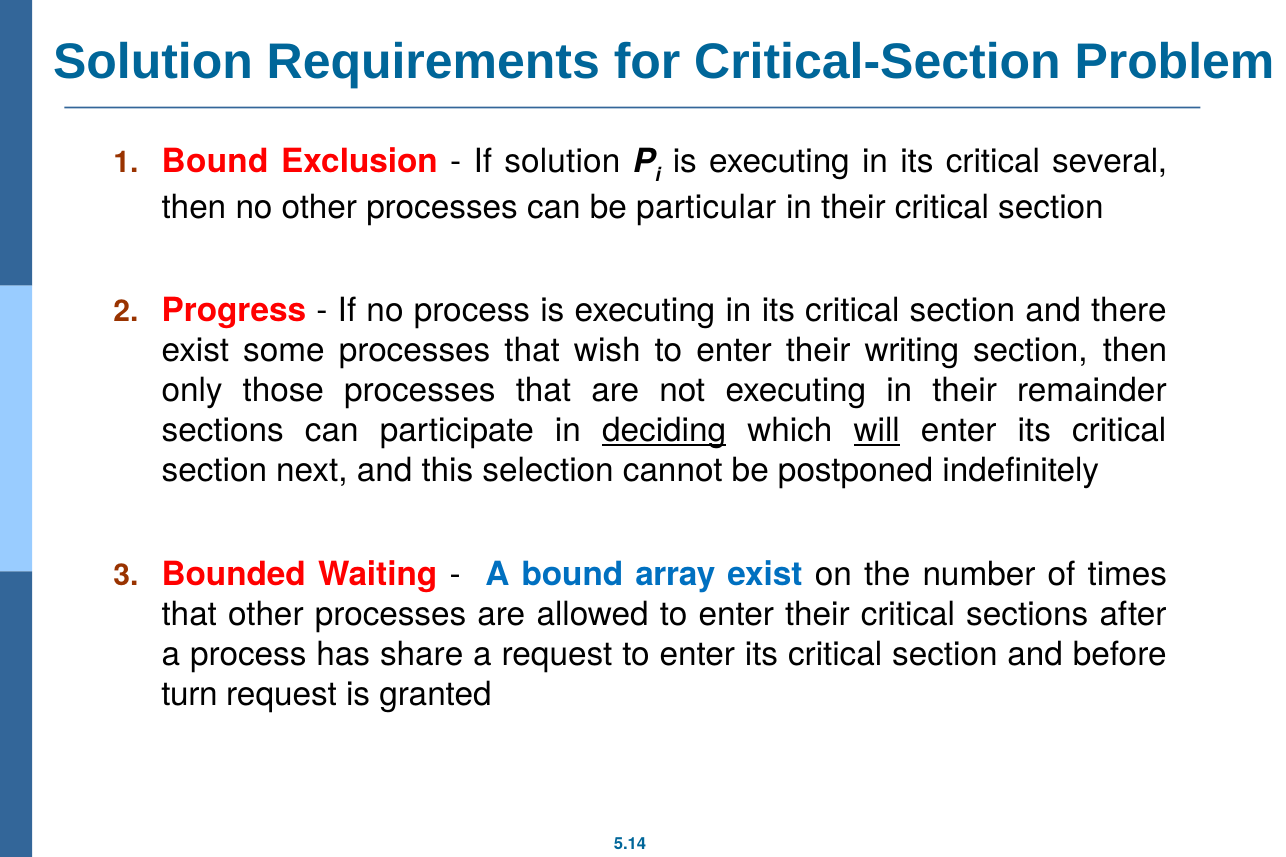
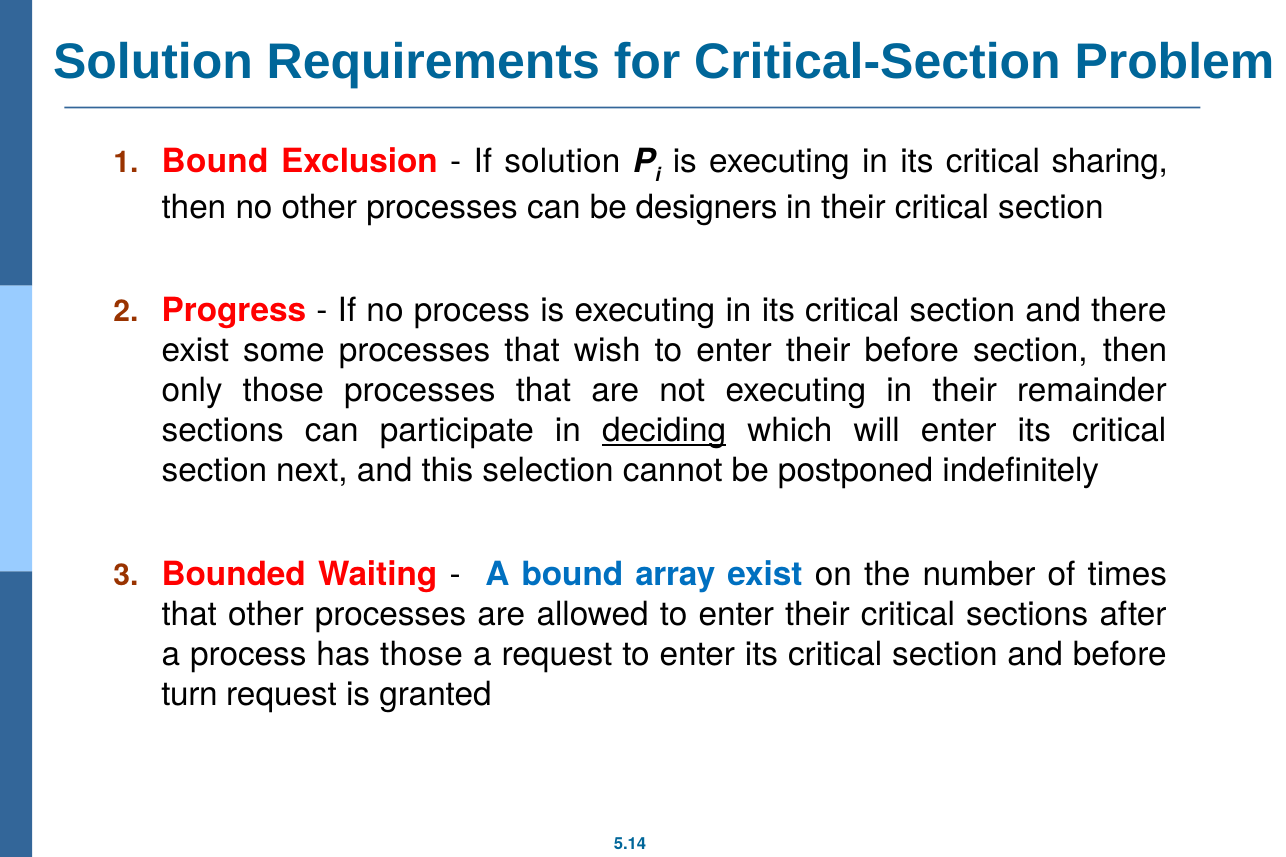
several: several -> sharing
particular: particular -> designers
their writing: writing -> before
will underline: present -> none
has share: share -> those
